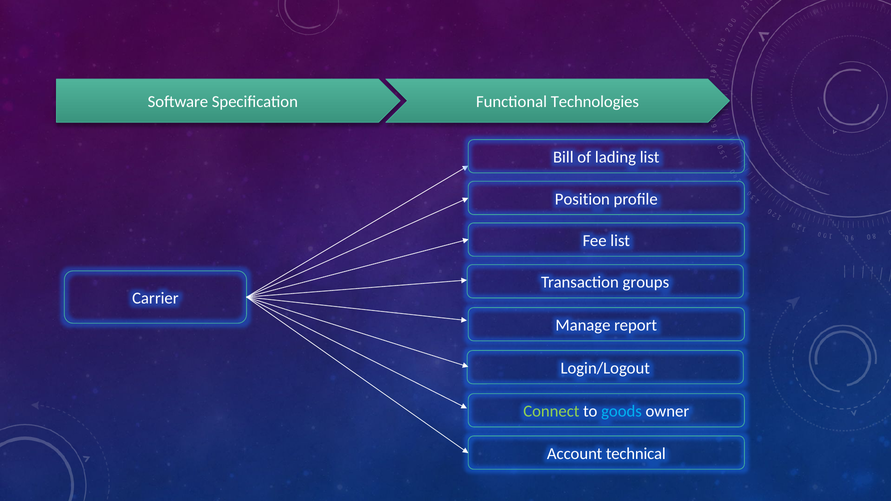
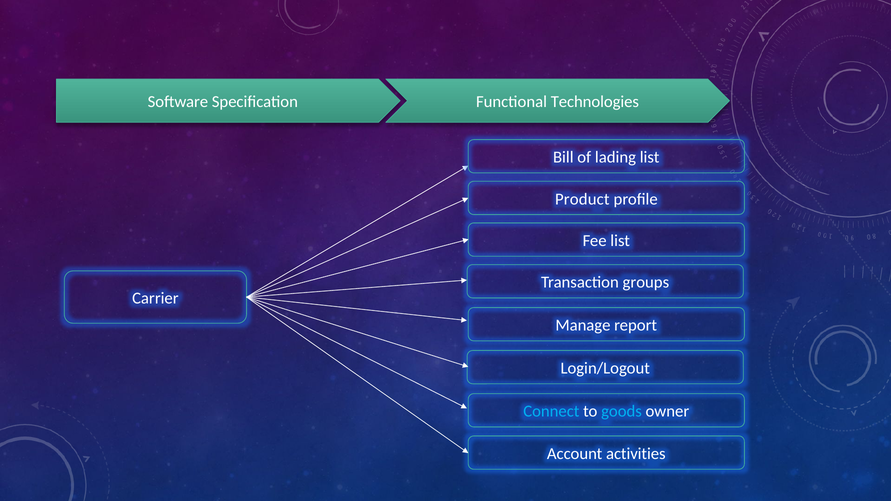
Position: Position -> Product
Connect colour: light green -> light blue
technical: technical -> activities
